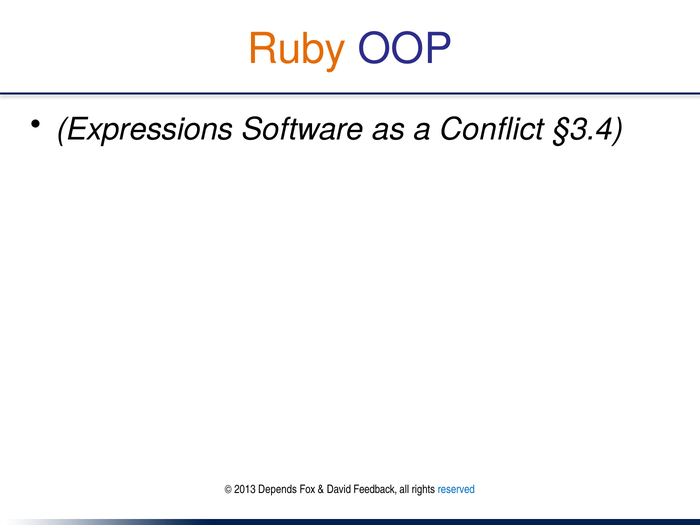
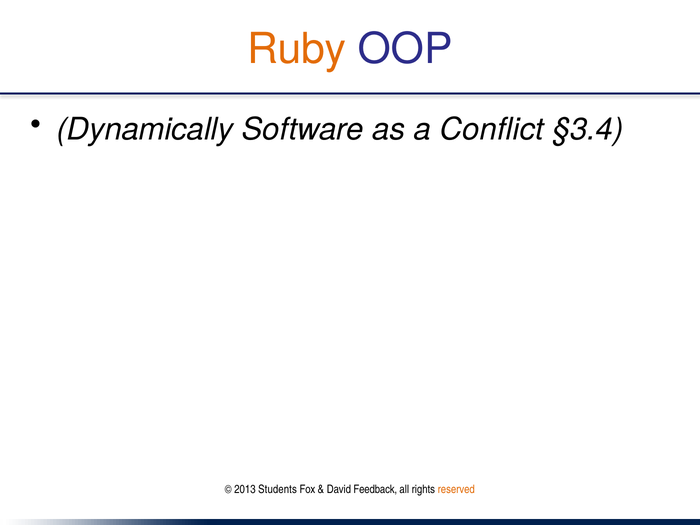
Expressions: Expressions -> Dynamically
Depends: Depends -> Students
reserved colour: blue -> orange
